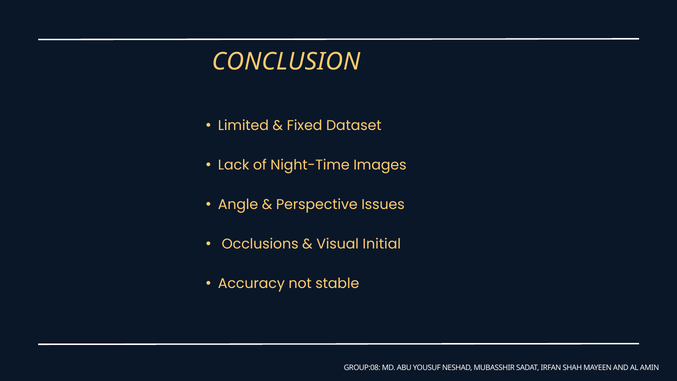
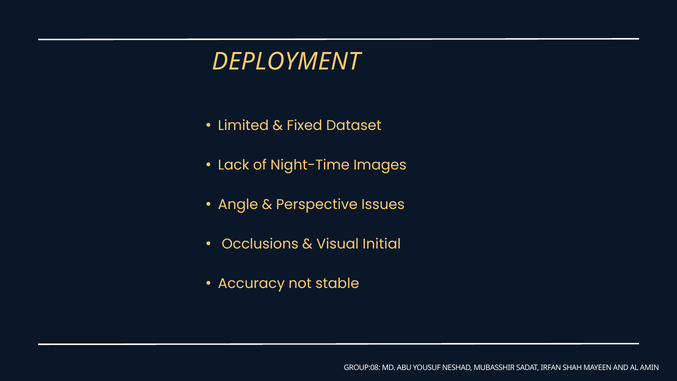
CONCLUSION: CONCLUSION -> DEPLOYMENT
